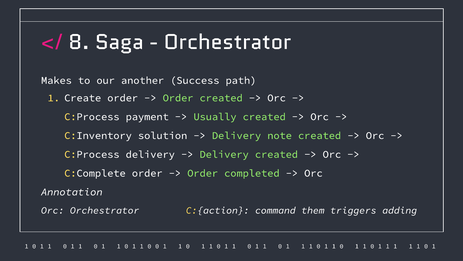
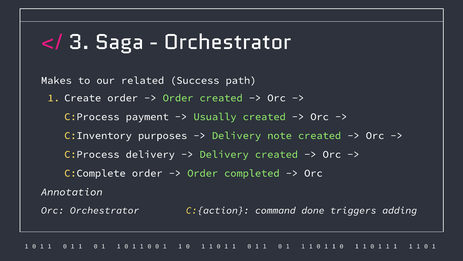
8: 8 -> 3
another: another -> related
solution: solution -> purposes
them: them -> done
